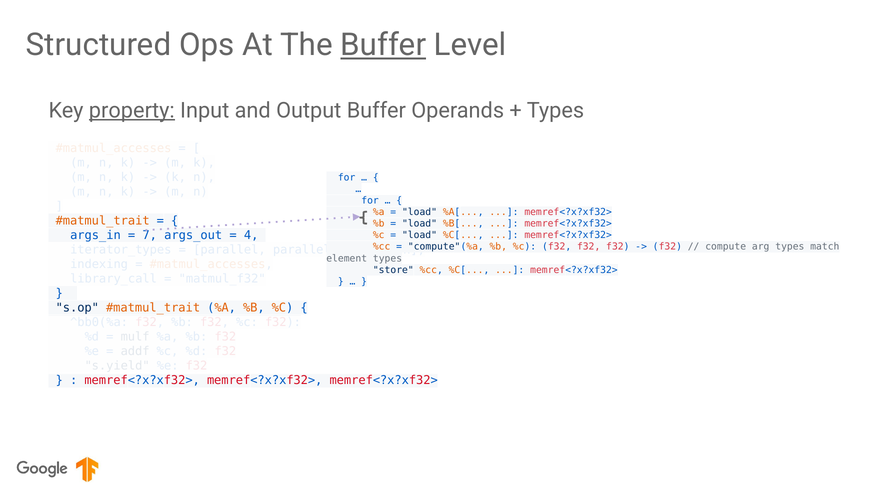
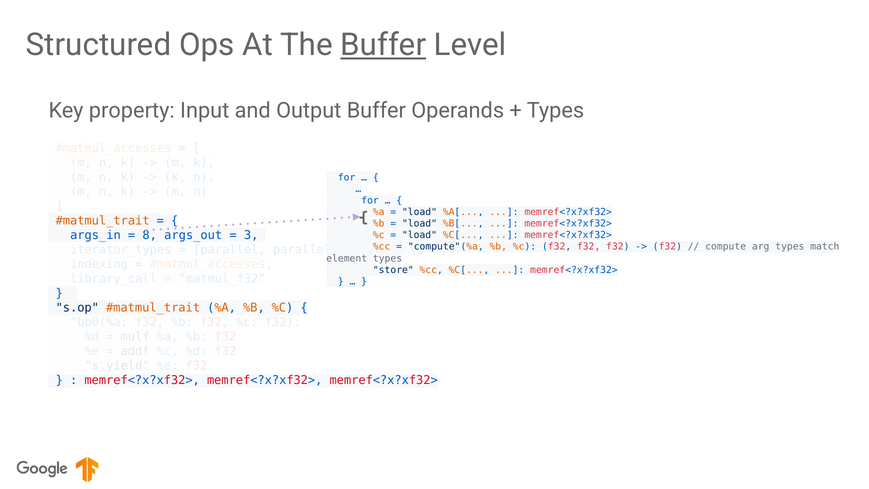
property underline: present -> none
7: 7 -> 8
4: 4 -> 3
